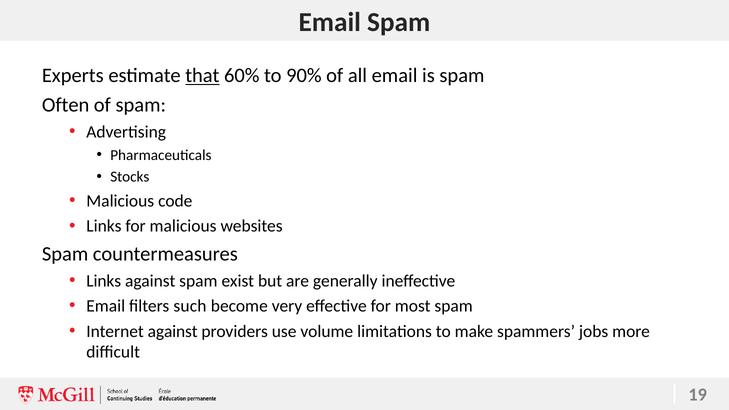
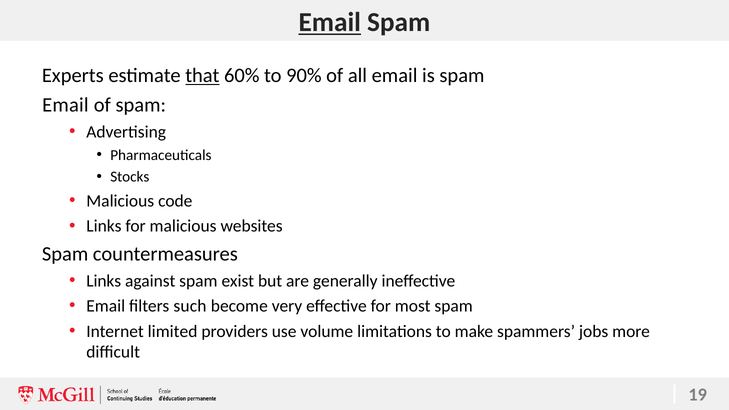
Email at (330, 22) underline: none -> present
Often at (66, 105): Often -> Email
Internet against: against -> limited
